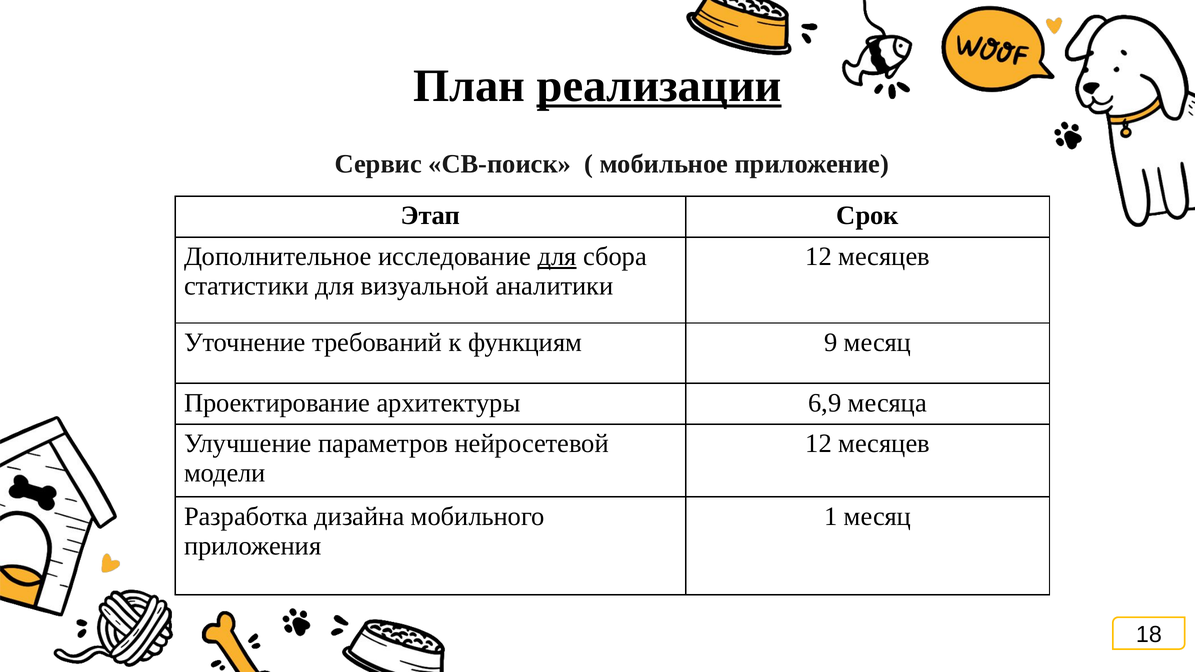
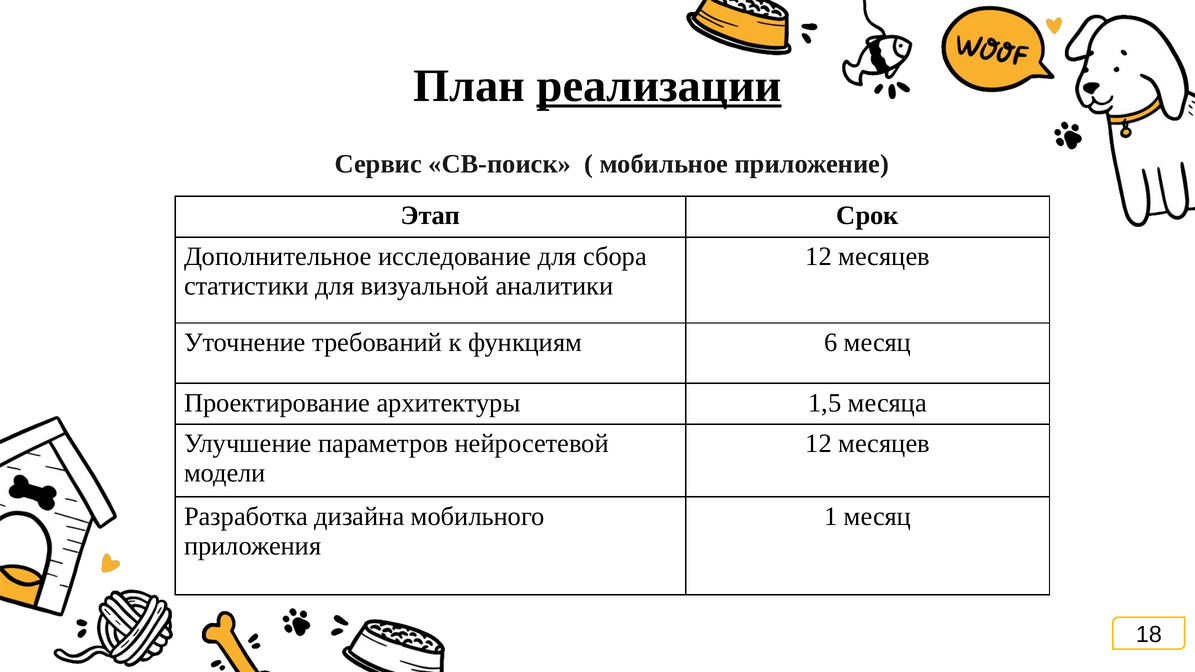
для at (557, 257) underline: present -> none
9: 9 -> 6
6,9: 6,9 -> 1,5
